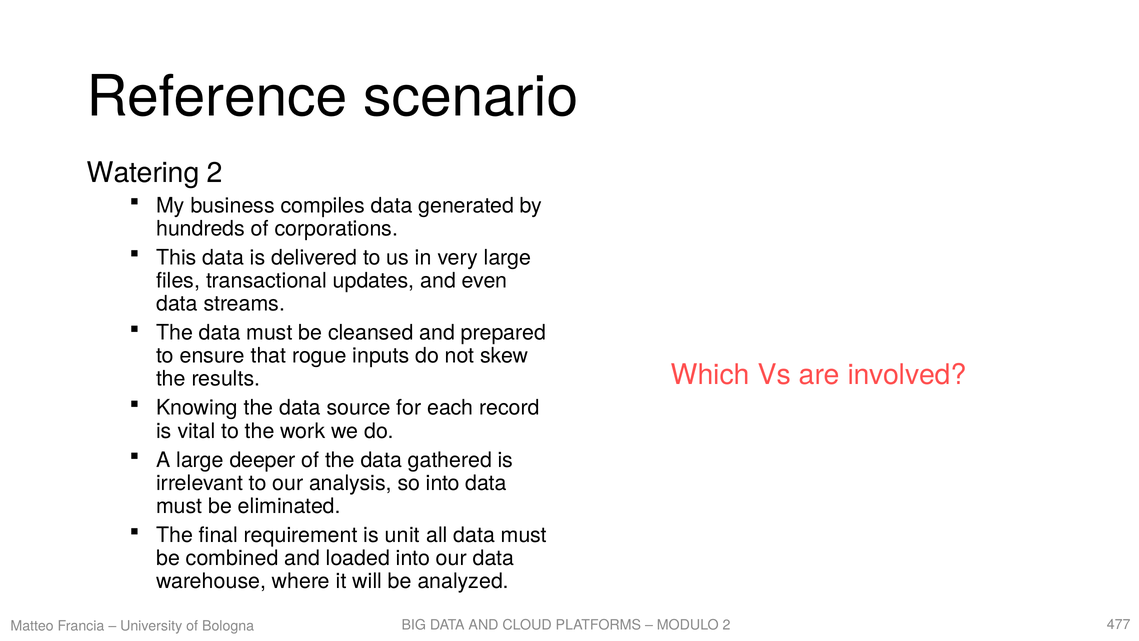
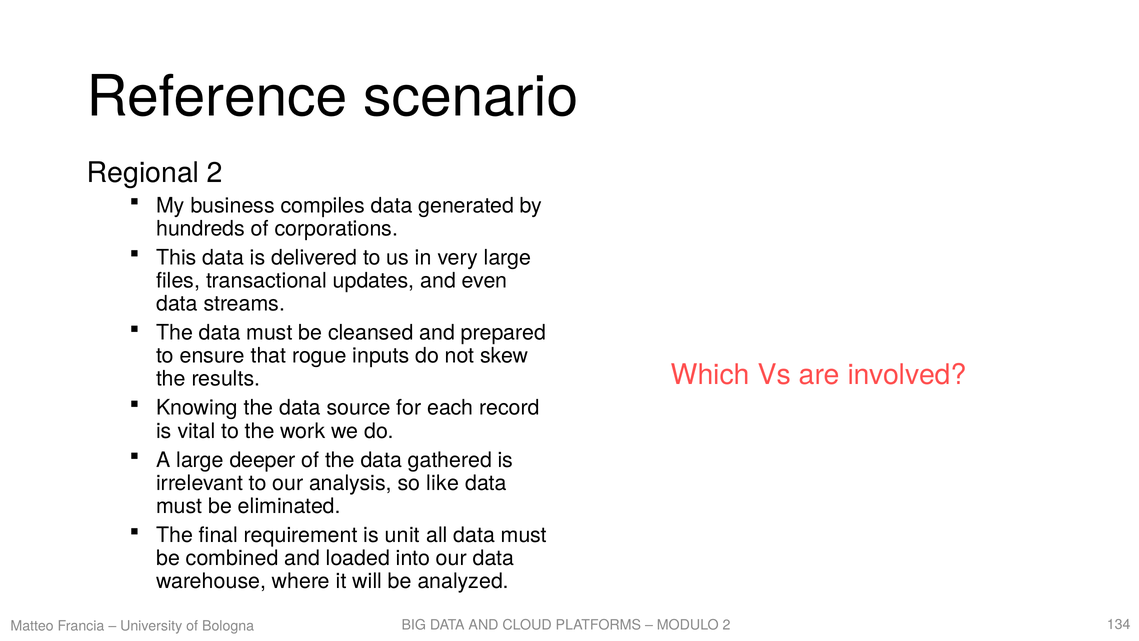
Watering: Watering -> Regional
so into: into -> like
477: 477 -> 134
